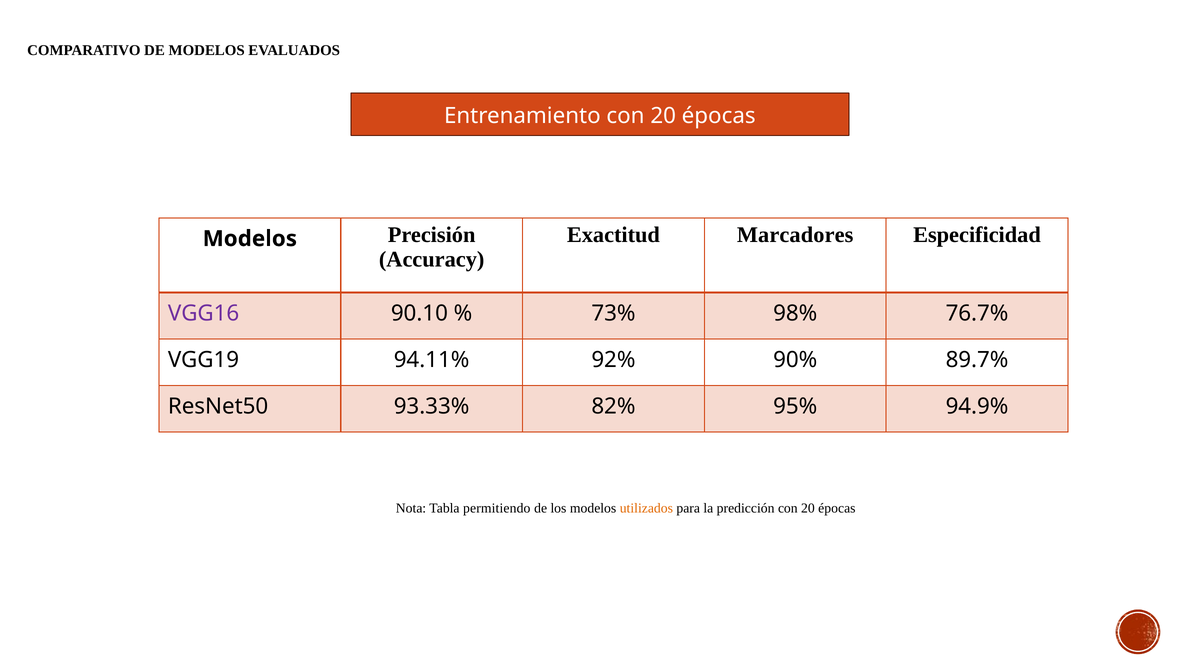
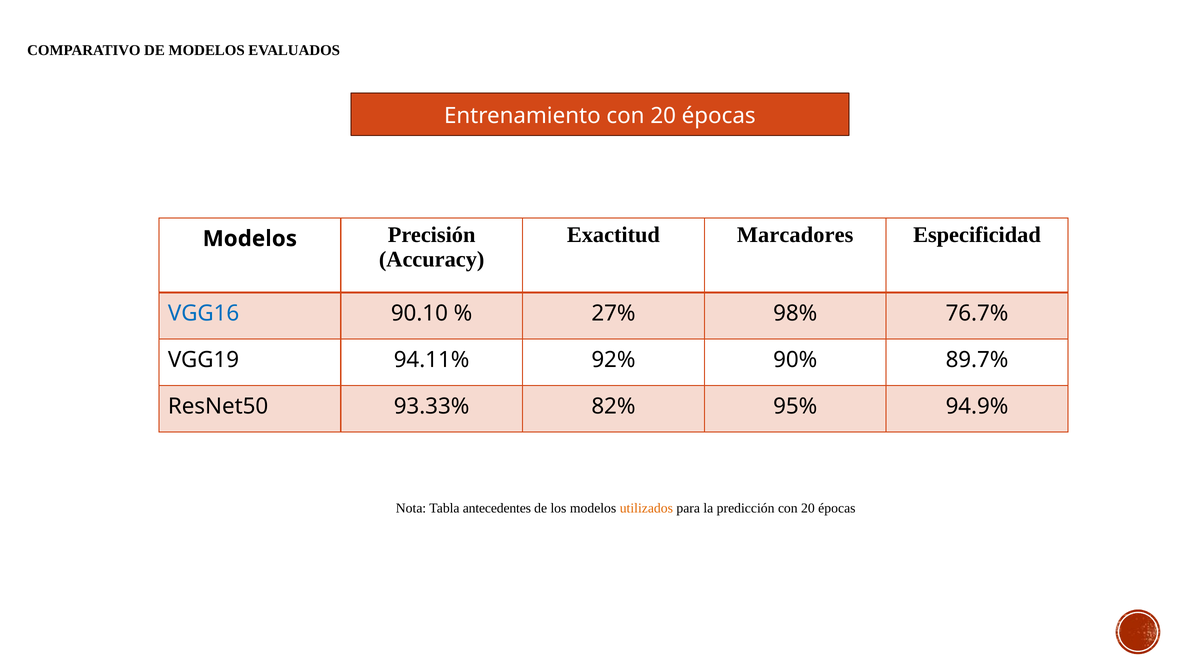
VGG16 colour: purple -> blue
73%: 73% -> 27%
permitiendo: permitiendo -> antecedentes
